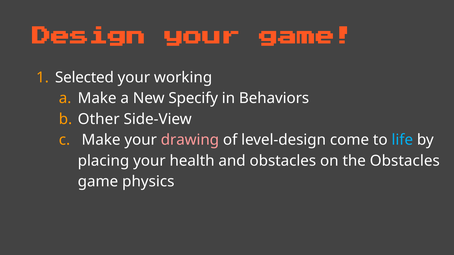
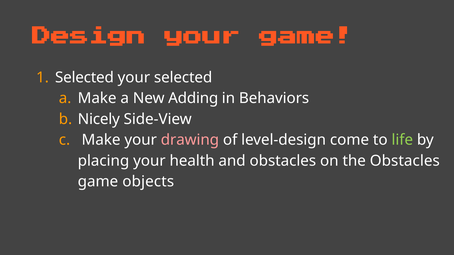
your working: working -> selected
Specify: Specify -> Adding
Other: Other -> Nicely
life colour: light blue -> light green
physics: physics -> objects
